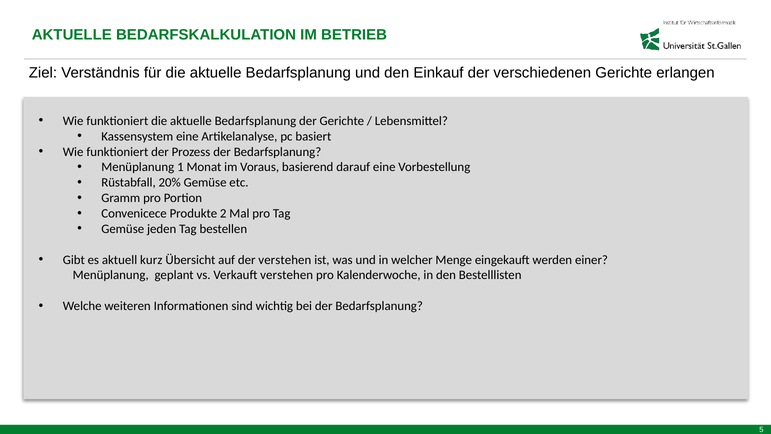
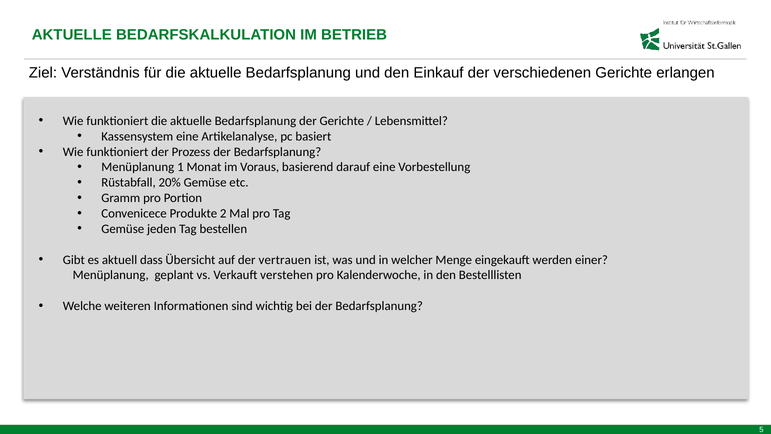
kurz: kurz -> dass
der verstehen: verstehen -> vertrauen
